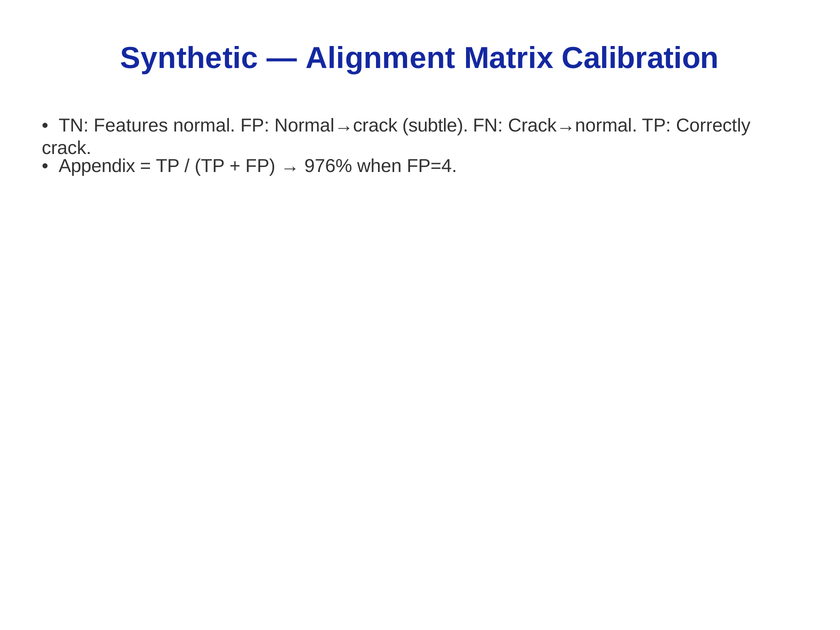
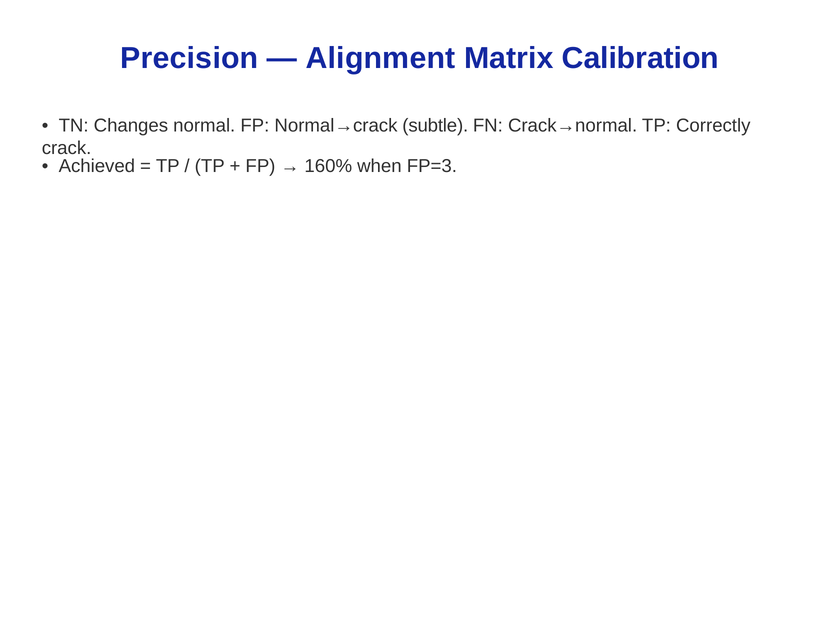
Synthetic: Synthetic -> Precision
Features: Features -> Changes
Appendix: Appendix -> Achieved
976%: 976% -> 160%
FP=4: FP=4 -> FP=3
